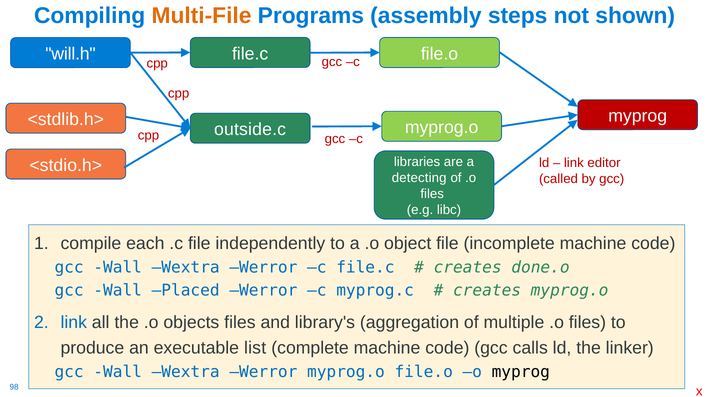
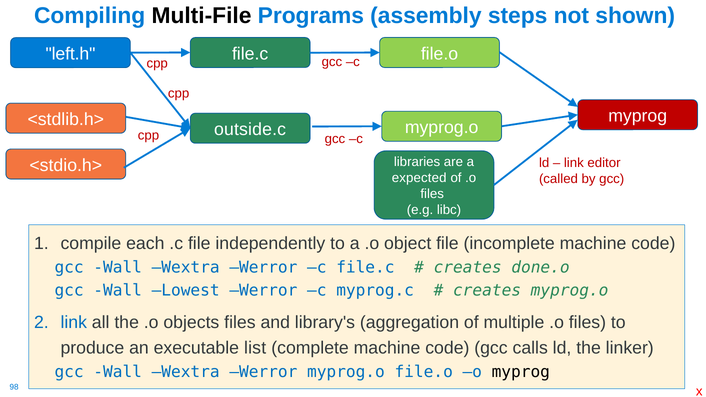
Multi-File colour: orange -> black
will.h: will.h -> left.h
detecting: detecting -> expected
Placed: Placed -> Lowest
